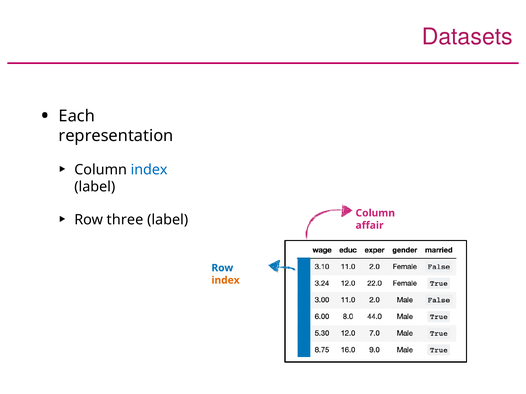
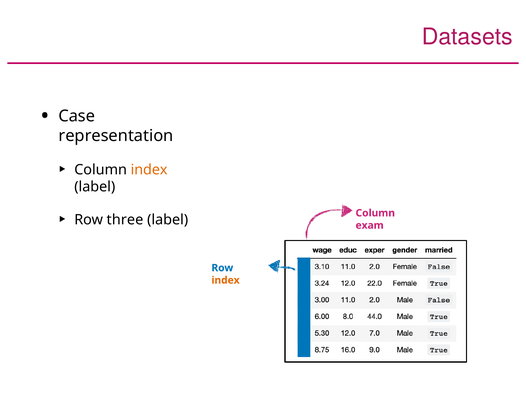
Each: Each -> Case
index at (149, 170) colour: blue -> orange
affair: affair -> exam
